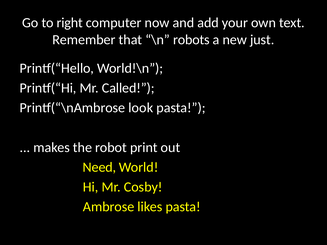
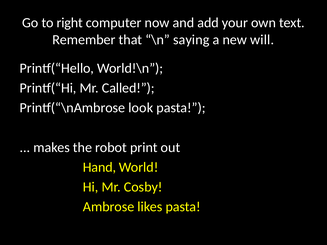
robots: robots -> saying
just: just -> will
Need: Need -> Hand
